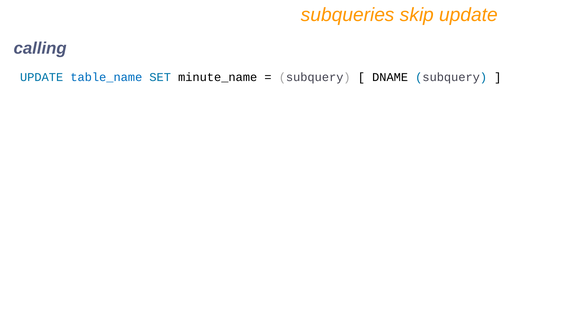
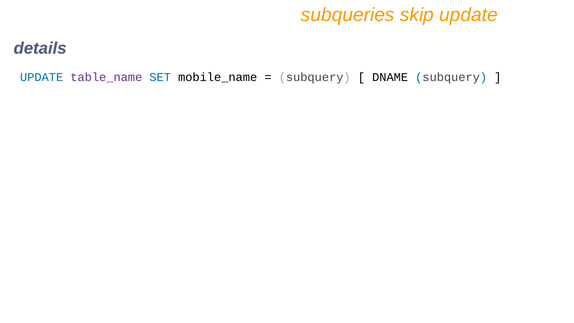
calling: calling -> details
table_name colour: blue -> purple
minute_name: minute_name -> mobile_name
